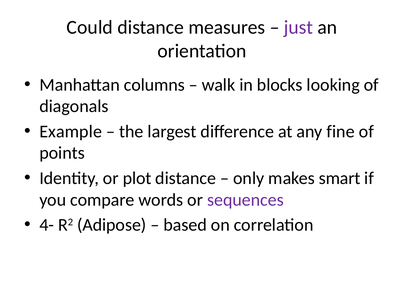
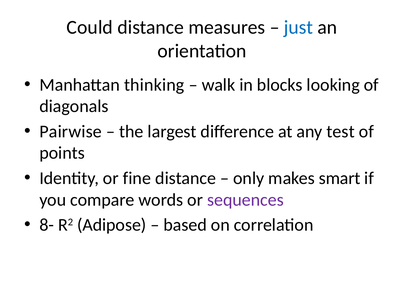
just colour: purple -> blue
columns: columns -> thinking
Example: Example -> Pairwise
fine: fine -> test
plot: plot -> fine
4-: 4- -> 8-
